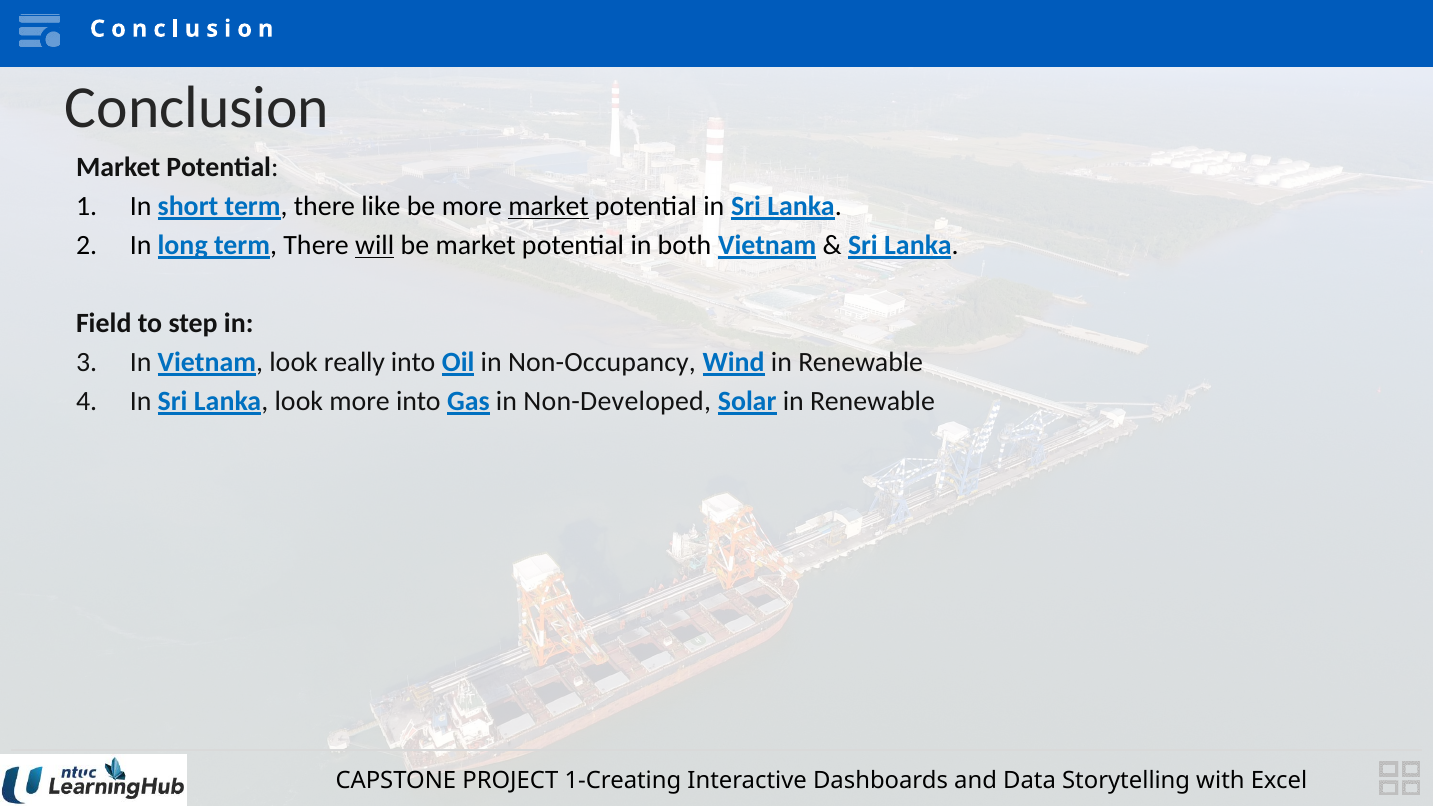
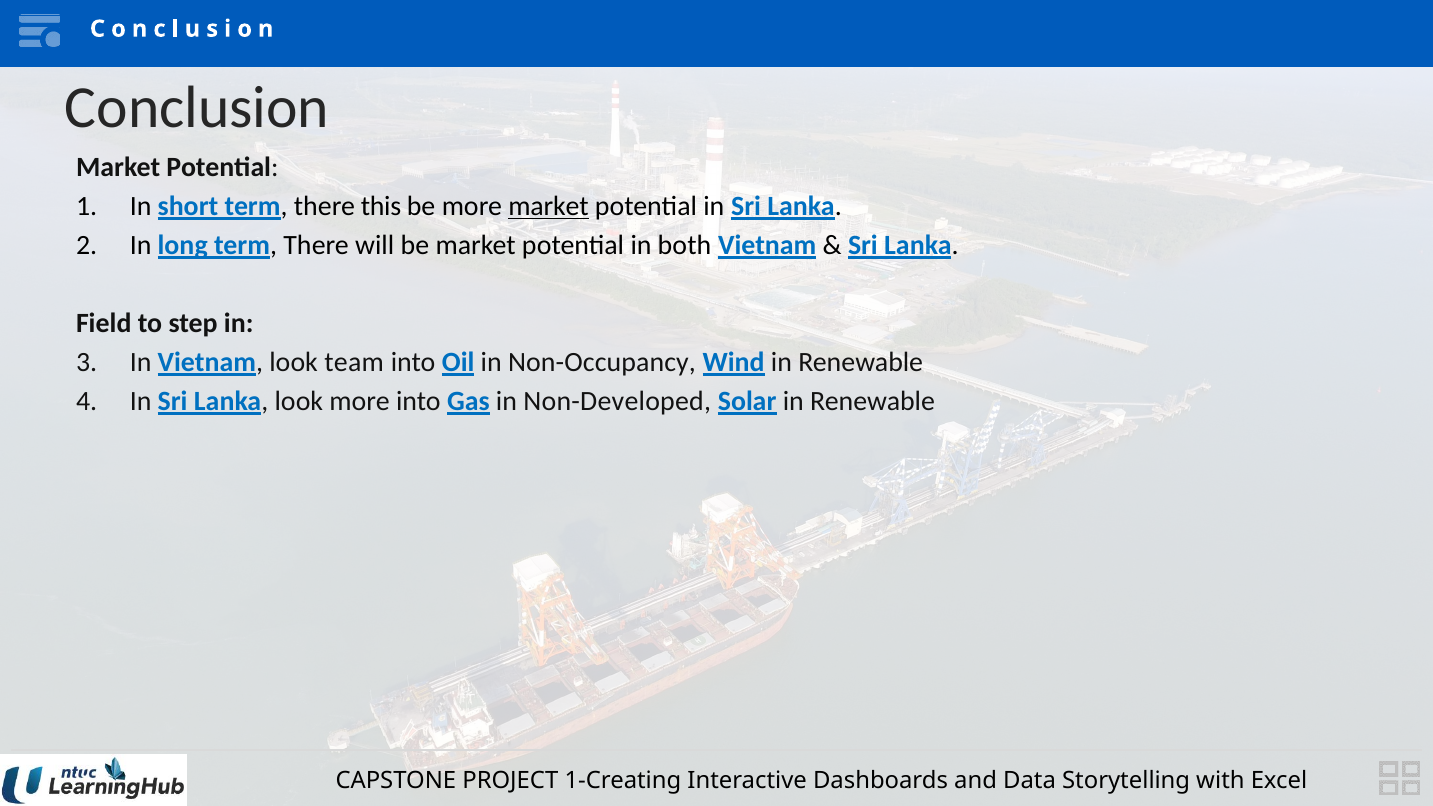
like: like -> this
will underline: present -> none
really: really -> team
